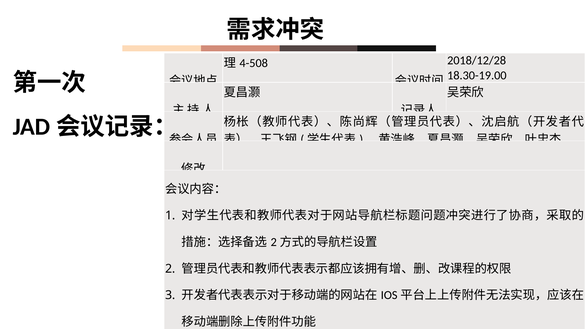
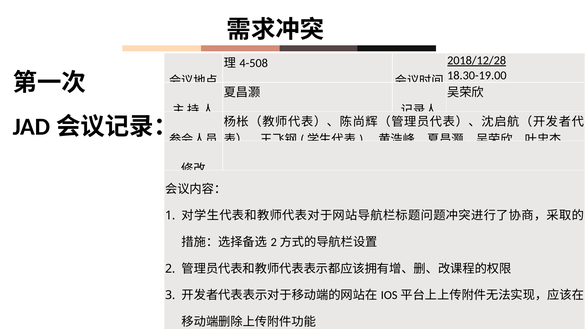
2018/12/28 underline: none -> present
